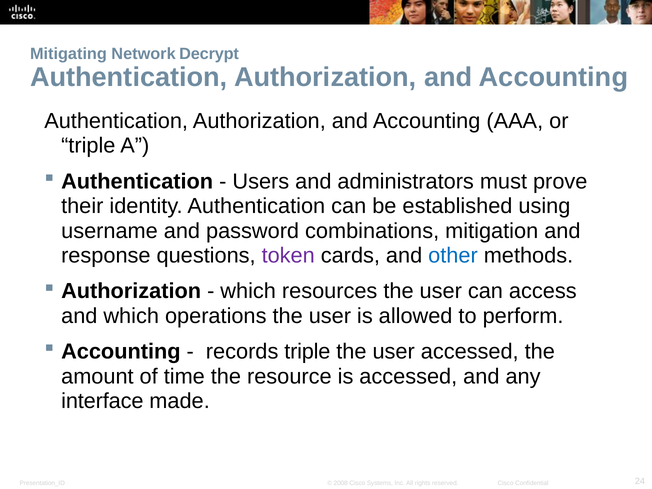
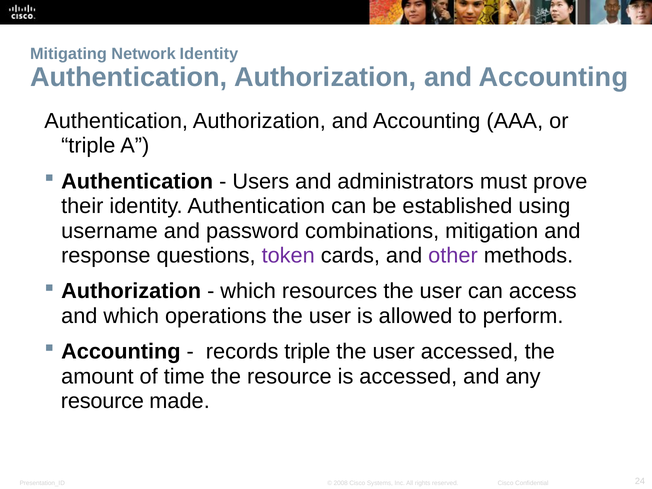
Network Decrypt: Decrypt -> Identity
other colour: blue -> purple
interface at (102, 401): interface -> resource
